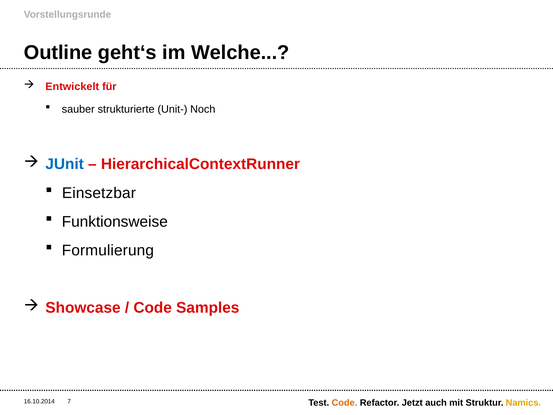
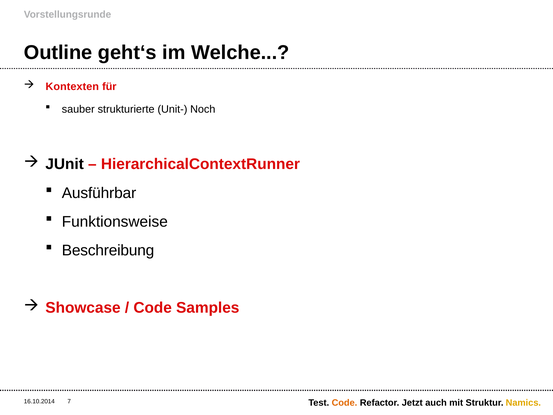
Entwickelt: Entwickelt -> Kontexten
JUnit colour: blue -> black
Einsetzbar: Einsetzbar -> Ausführbar
Formulierung: Formulierung -> Beschreibung
